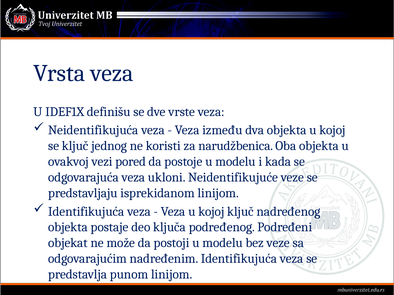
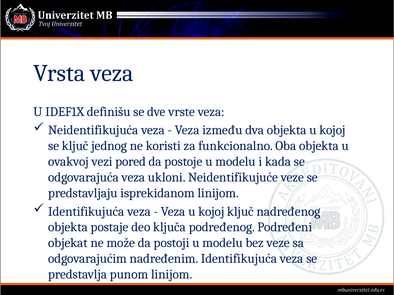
narudžbenica: narudžbenica -> funkcionalno
